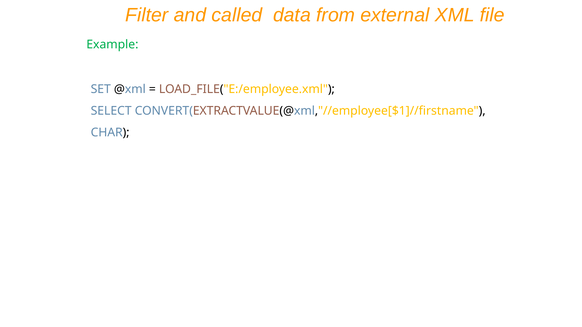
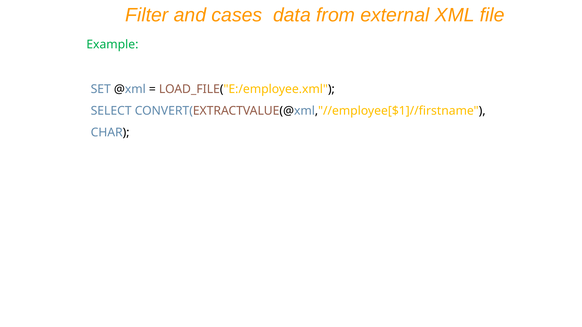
called: called -> cases
